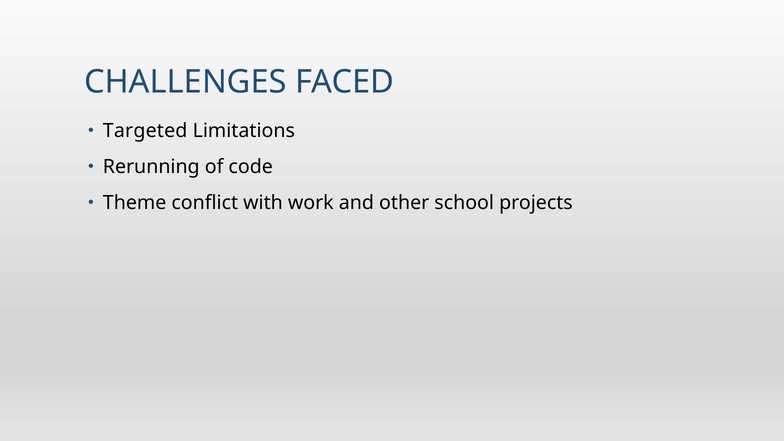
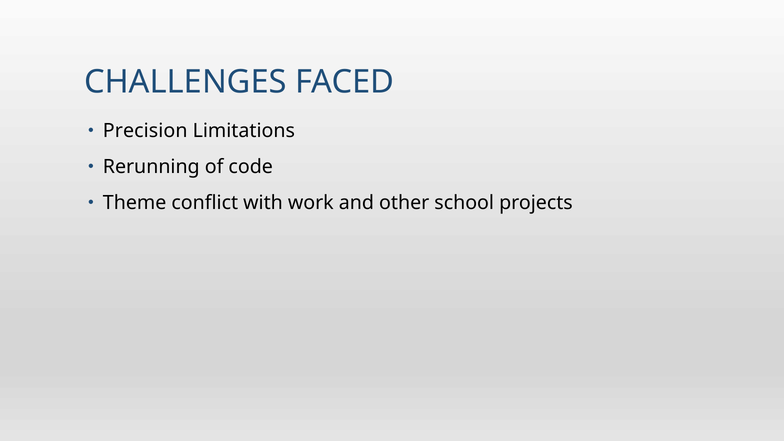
Targeted: Targeted -> Precision
